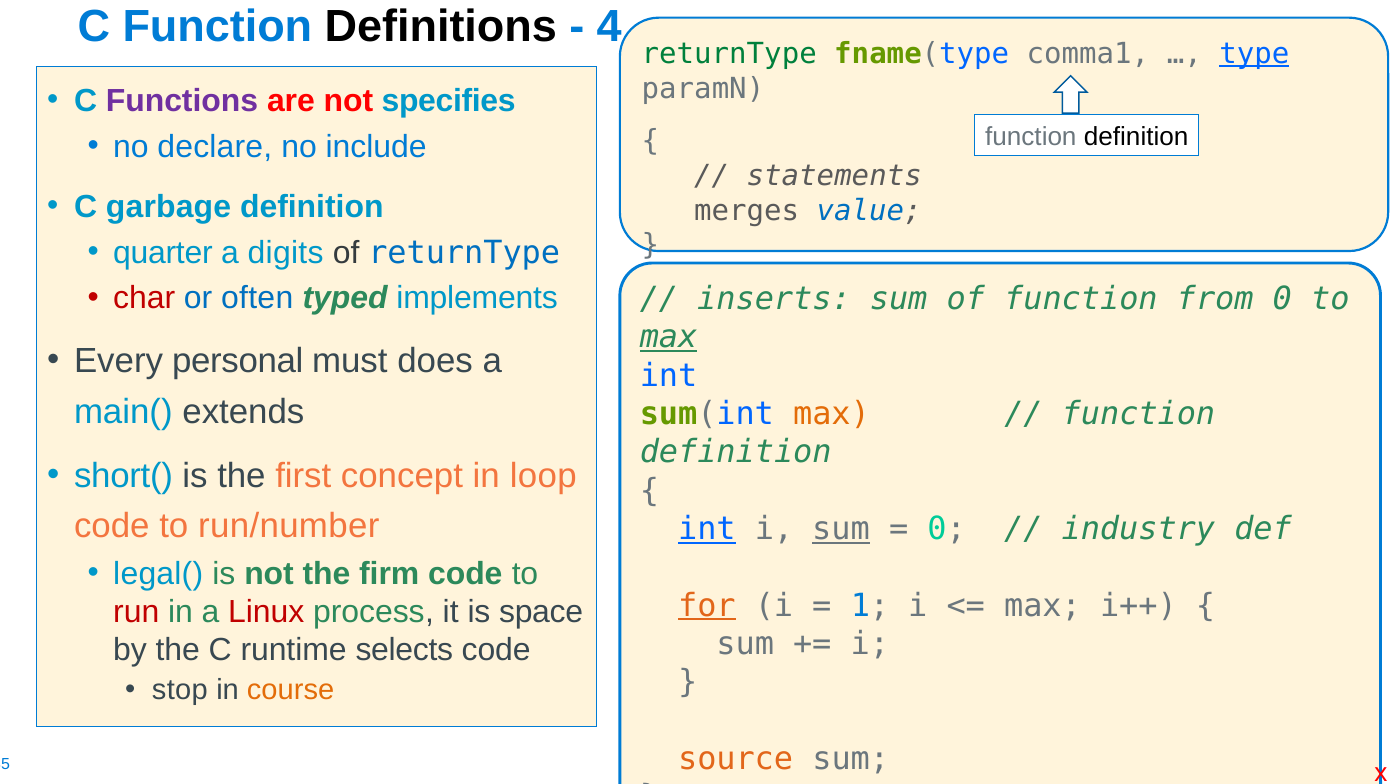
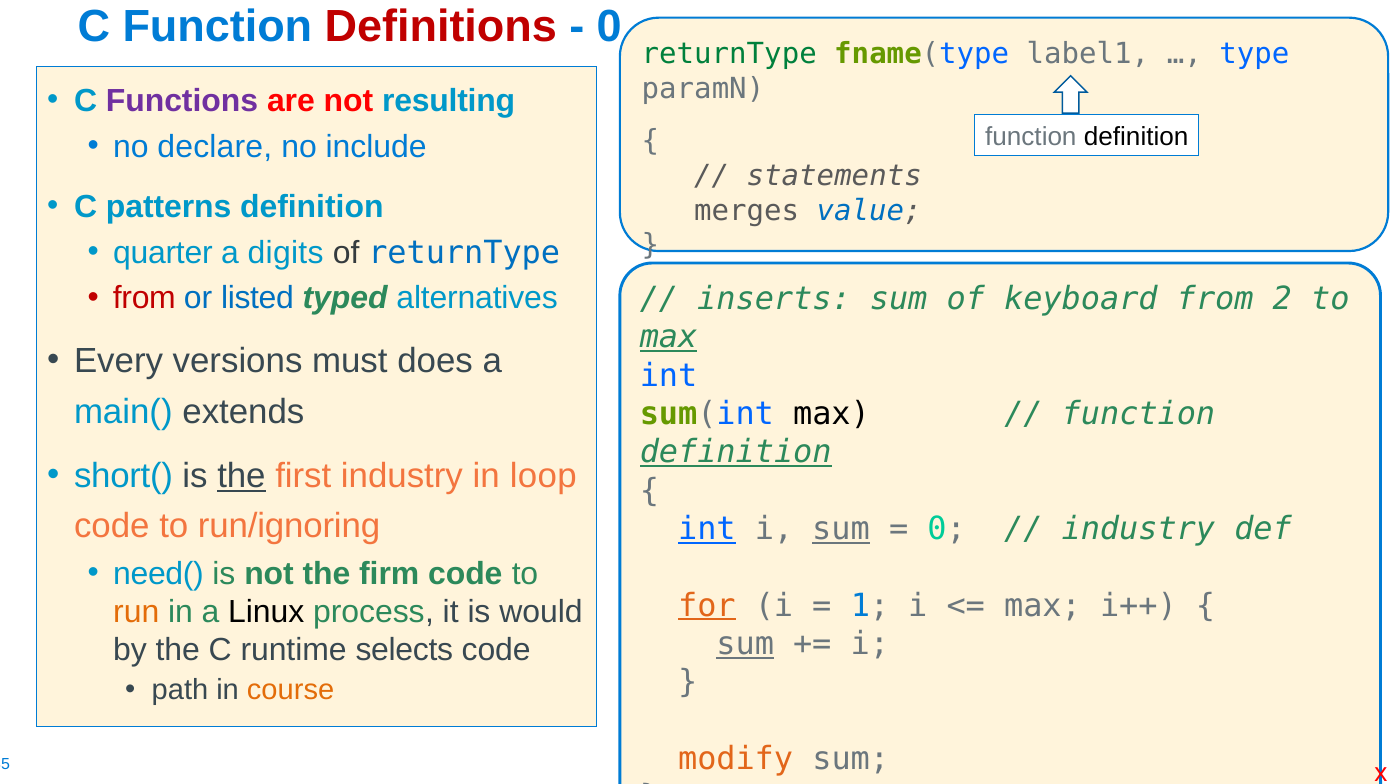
Definitions colour: black -> red
4 at (609, 26): 4 -> 0
comma1: comma1 -> label1
type underline: present -> none
specifies: specifies -> resulting
garbage: garbage -> patterns
char at (144, 298): char -> from
often: often -> listed
implements: implements -> alternatives
of function: function -> keyboard
from 0: 0 -> 2
personal: personal -> versions
max at (831, 414) colour: orange -> black
definition at (736, 452) underline: none -> present
the at (241, 476) underline: none -> present
first concept: concept -> industry
run/number: run/number -> run/ignoring
legal(: legal( -> need(
run colour: red -> orange
Linux colour: red -> black
space: space -> would
sum at (745, 644) underline: none -> present
stop: stop -> path
source: source -> modify
